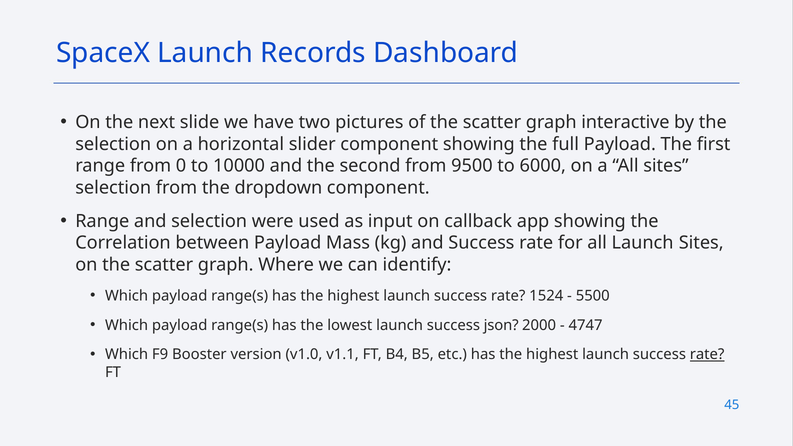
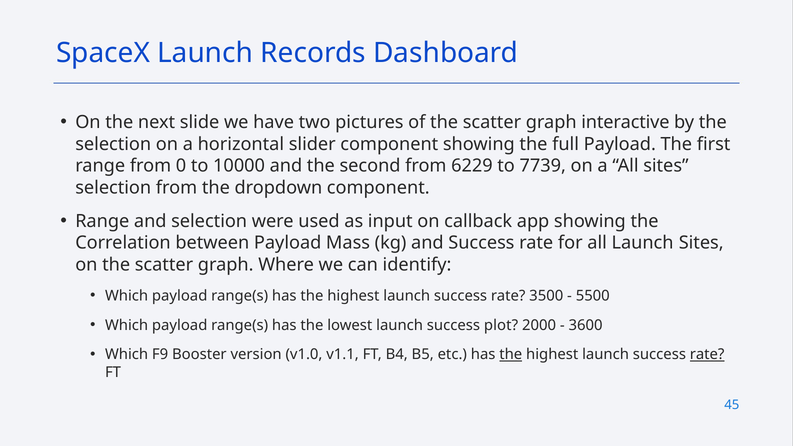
9500: 9500 -> 6229
6000: 6000 -> 7739
1524: 1524 -> 3500
json: json -> plot
4747: 4747 -> 3600
the at (511, 355) underline: none -> present
